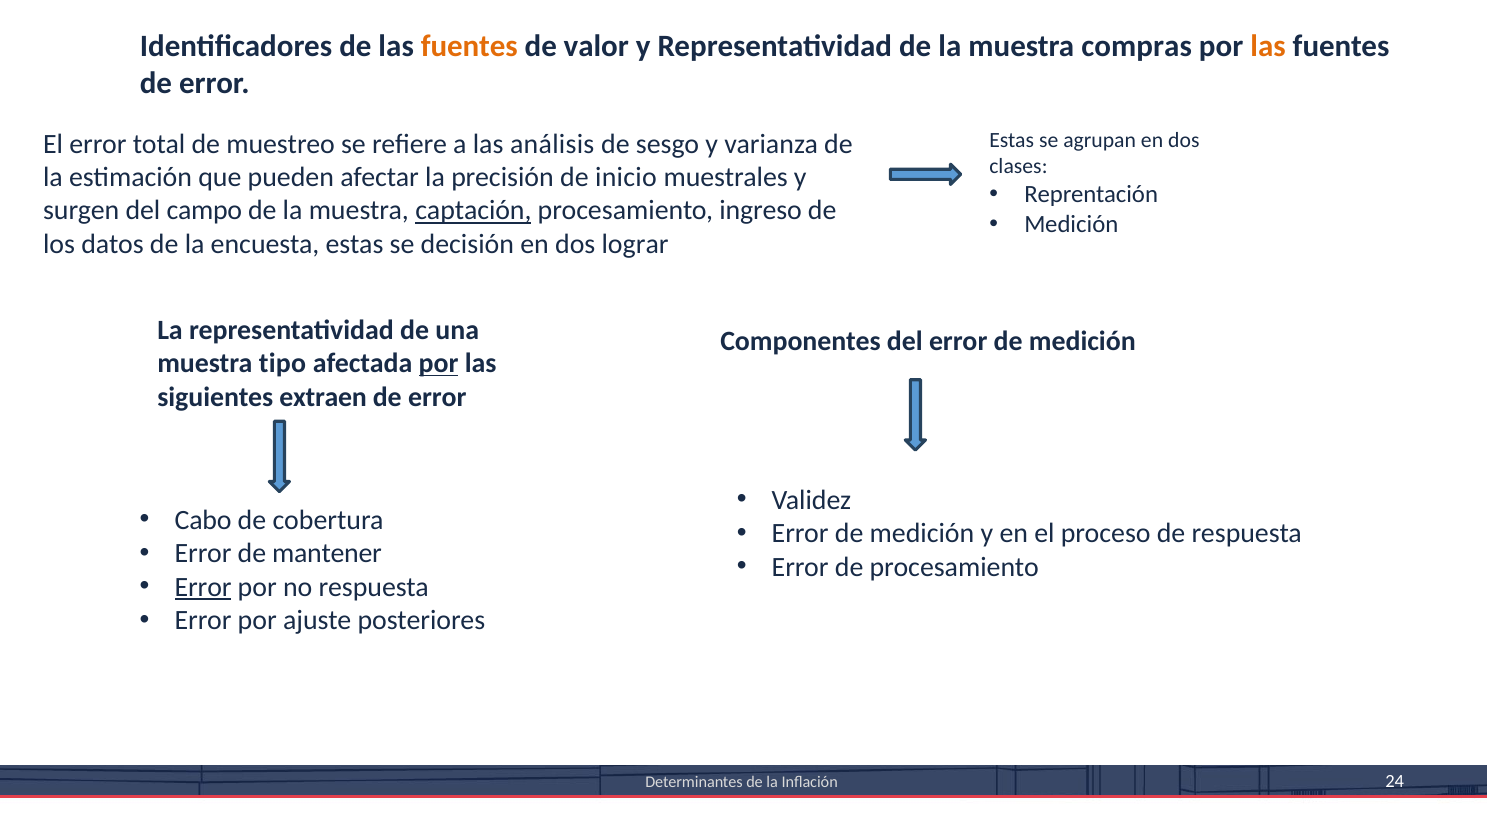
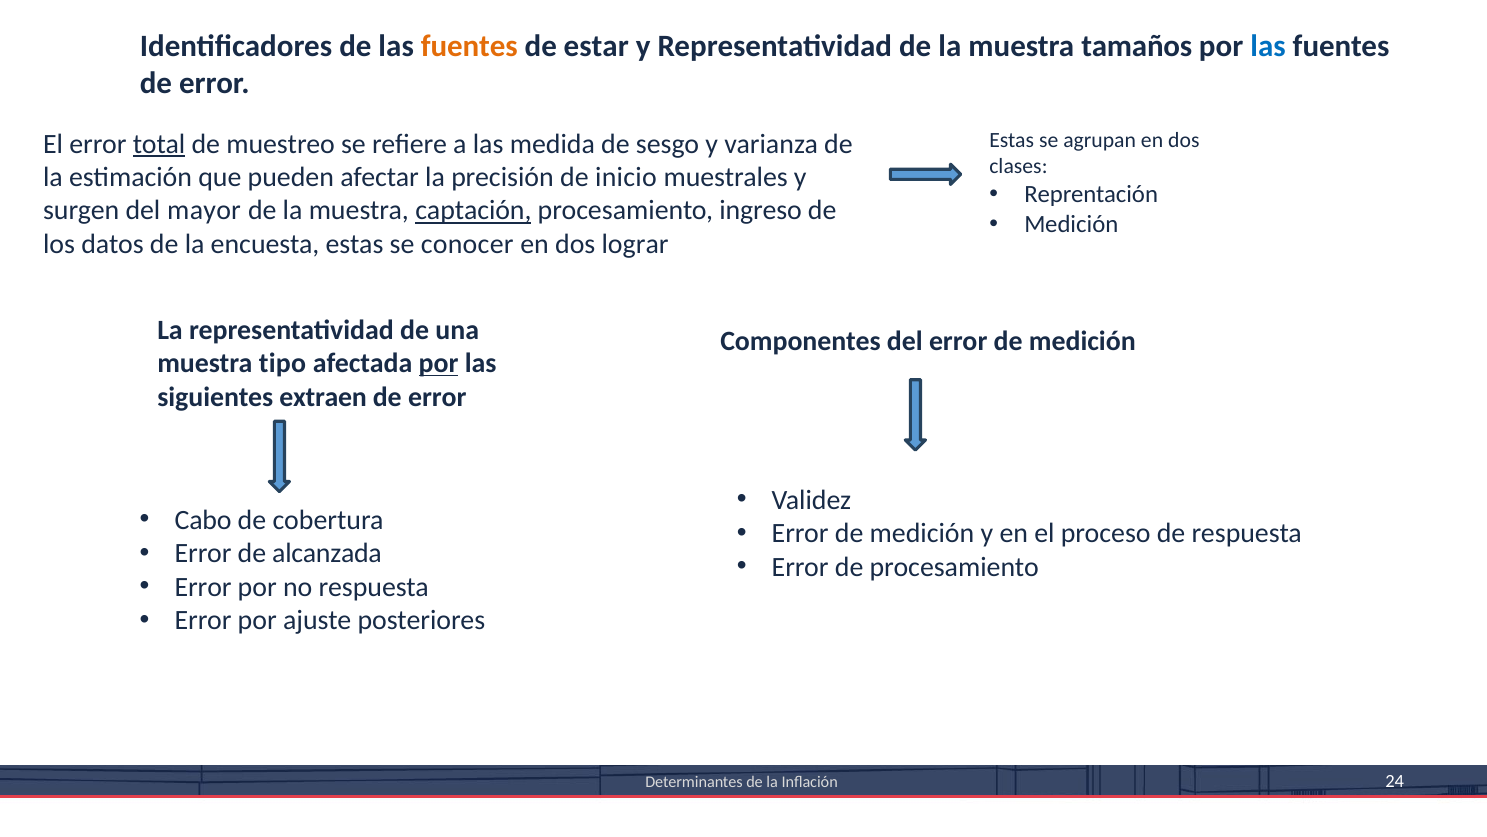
valor: valor -> estar
compras: compras -> tamaños
las at (1268, 46) colour: orange -> blue
total underline: none -> present
análisis: análisis -> medida
campo: campo -> mayor
decisión: decisión -> conocer
mantener: mantener -> alcanzada
Error at (203, 587) underline: present -> none
